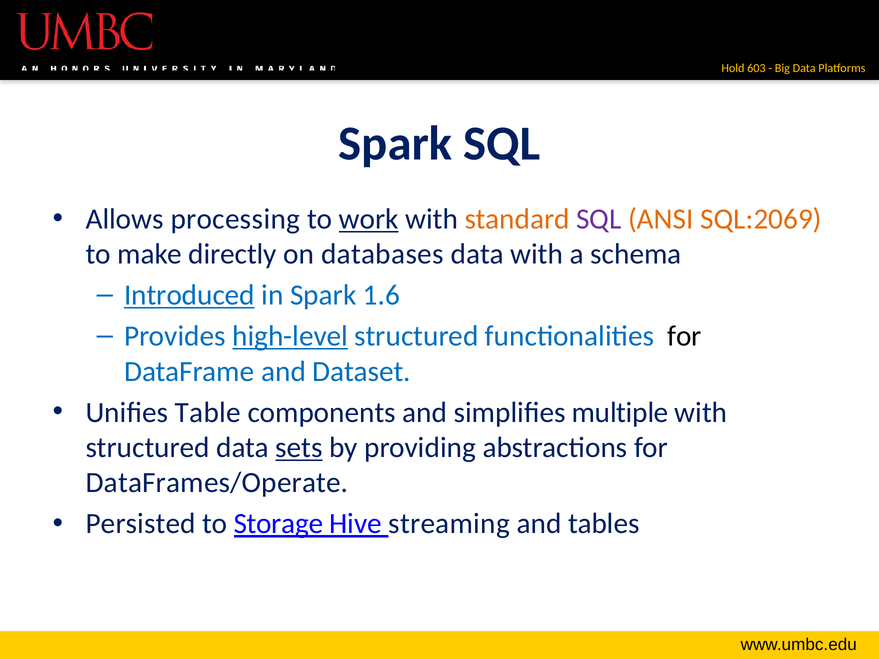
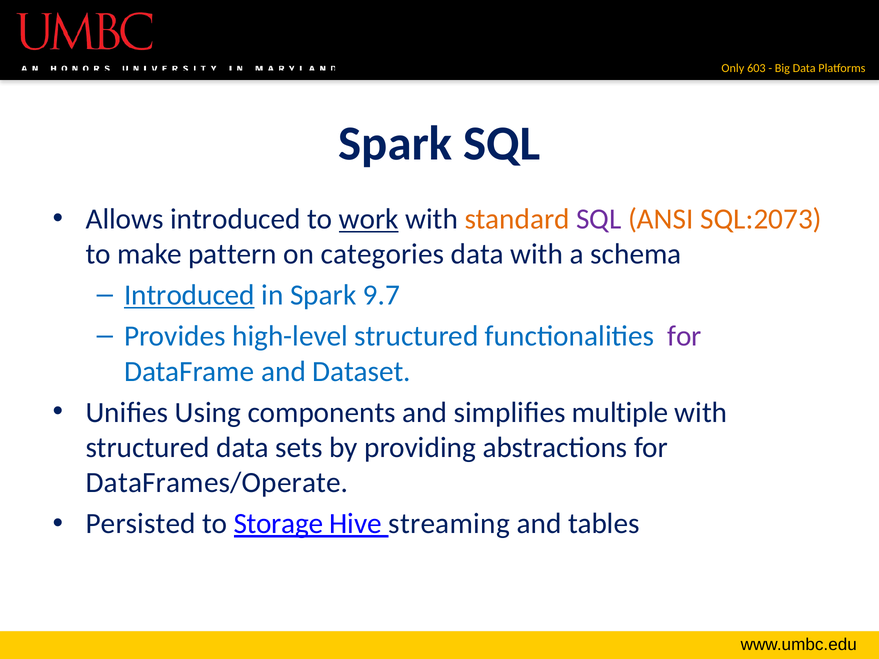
Hold: Hold -> Only
Allows processing: processing -> introduced
SQL:2069: SQL:2069 -> SQL:2073
directly: directly -> pattern
databases: databases -> categories
1.6: 1.6 -> 9.7
high-level underline: present -> none
for at (684, 336) colour: black -> purple
Table: Table -> Using
sets underline: present -> none
